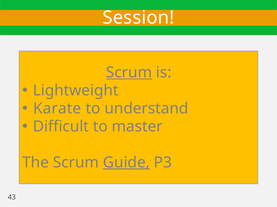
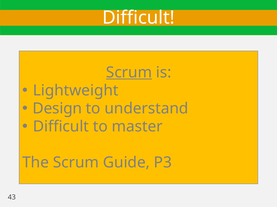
Session at (138, 18): Session -> Difficult
Karate: Karate -> Design
Guide underline: present -> none
